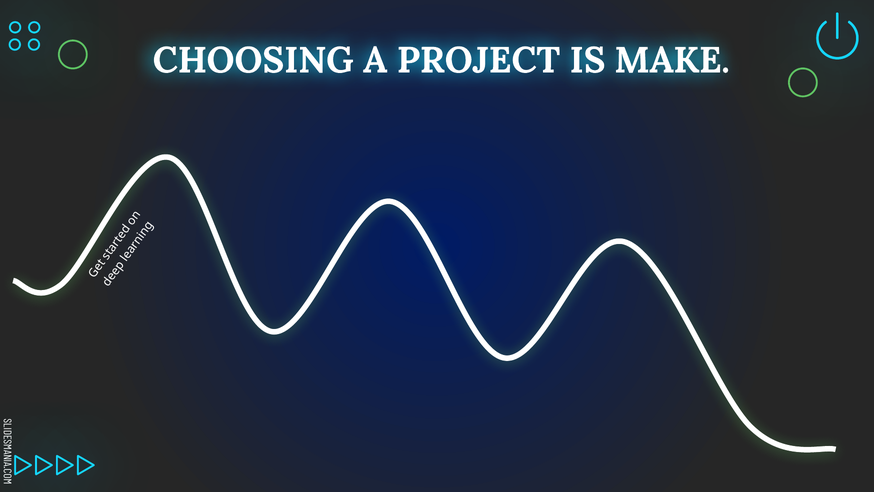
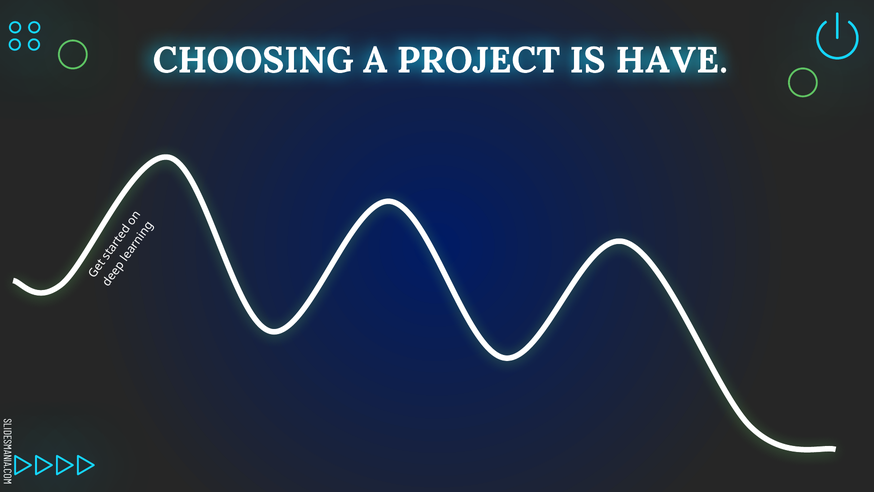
MAKE: MAKE -> HAVE
